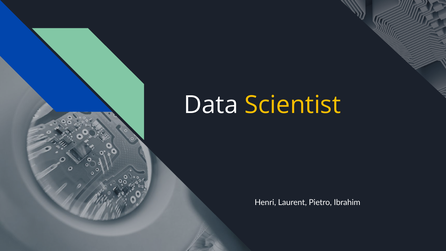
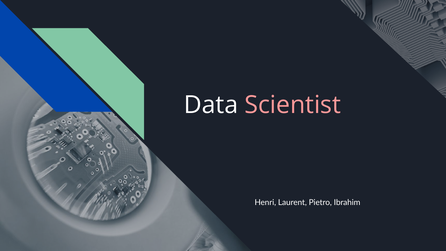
Scientist colour: yellow -> pink
